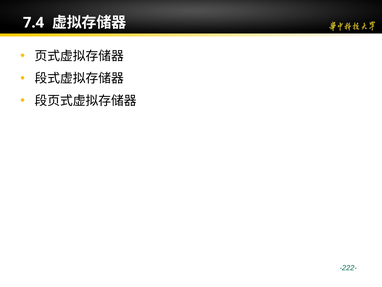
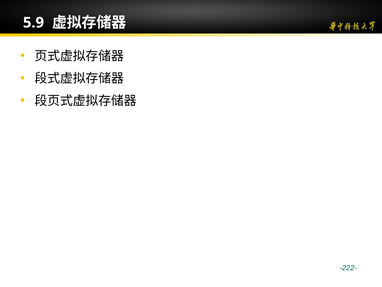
7.4: 7.4 -> 5.9
